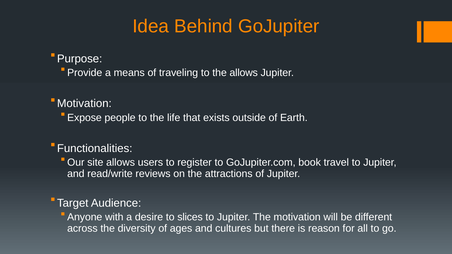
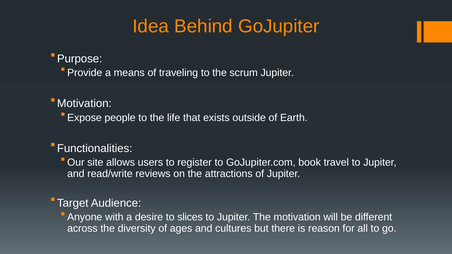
the allows: allows -> scrum
